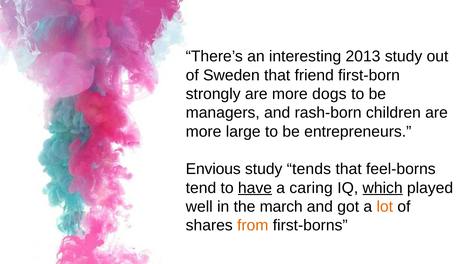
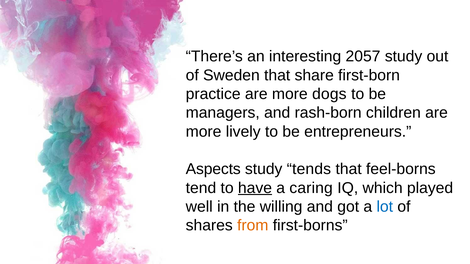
2013: 2013 -> 2057
friend: friend -> share
strongly: strongly -> practice
large: large -> lively
Envious: Envious -> Aspects
which underline: present -> none
march: march -> willing
lot colour: orange -> blue
